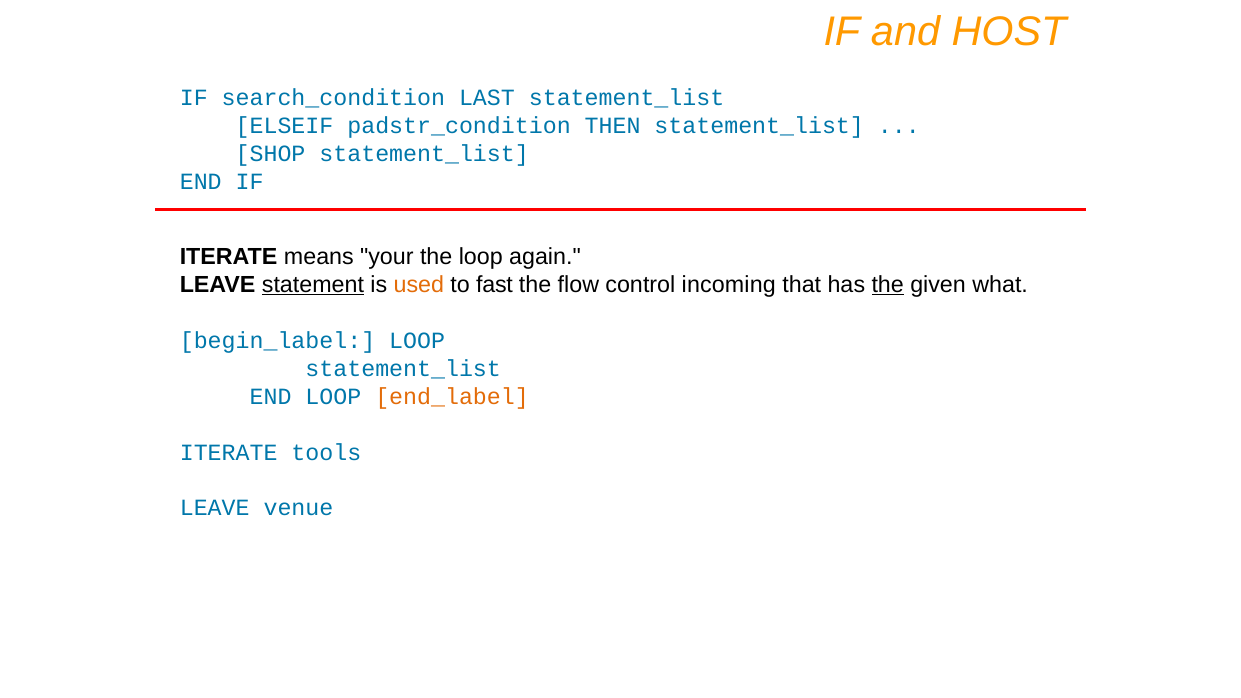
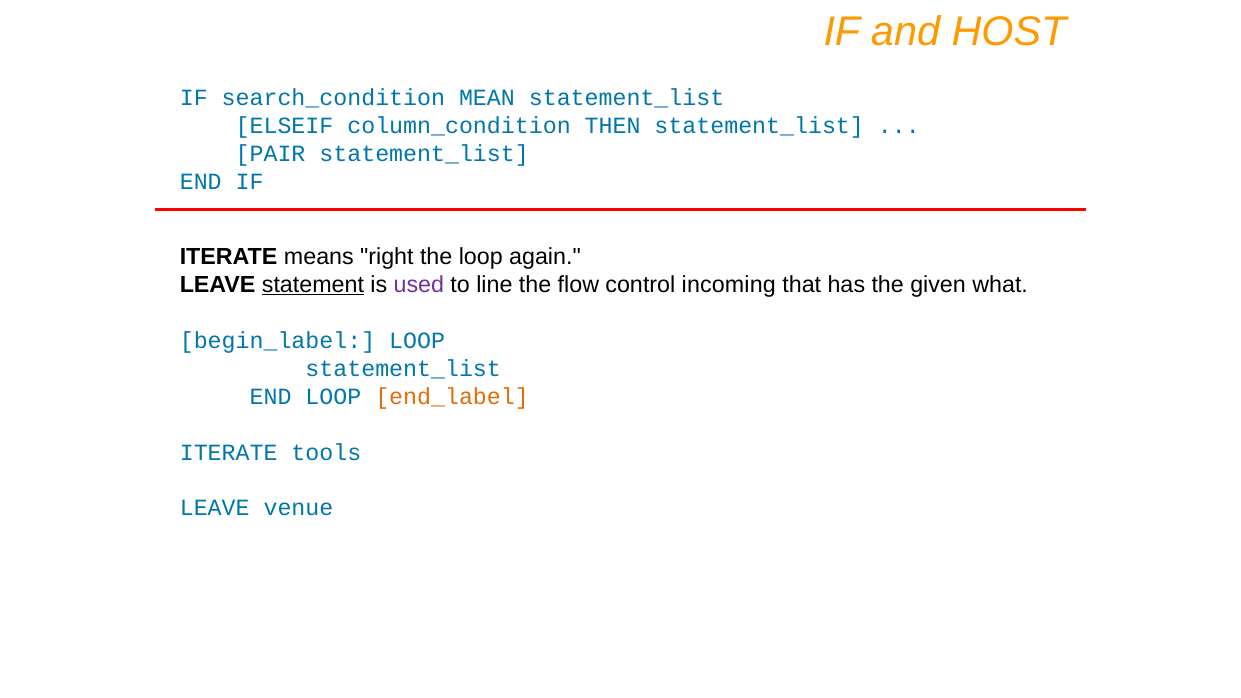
LAST: LAST -> MEAN
padstr_condition: padstr_condition -> column_condition
SHOP: SHOP -> PAIR
your: your -> right
used colour: orange -> purple
fast: fast -> line
the at (888, 285) underline: present -> none
